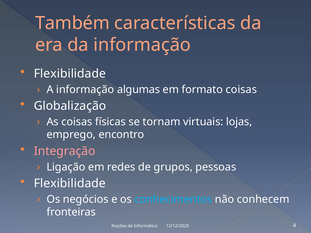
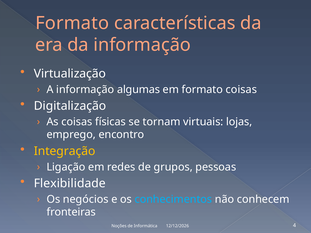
Também at (72, 23): Também -> Formato
Flexibilidade at (70, 74): Flexibilidade -> Virtualização
Globalização: Globalização -> Digitalização
Integração colour: pink -> yellow
